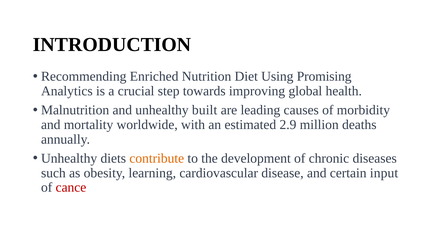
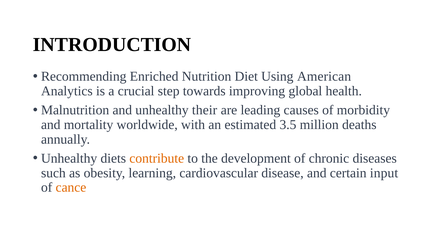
Promising: Promising -> American
built: built -> their
2.9: 2.9 -> 3.5
cance colour: red -> orange
